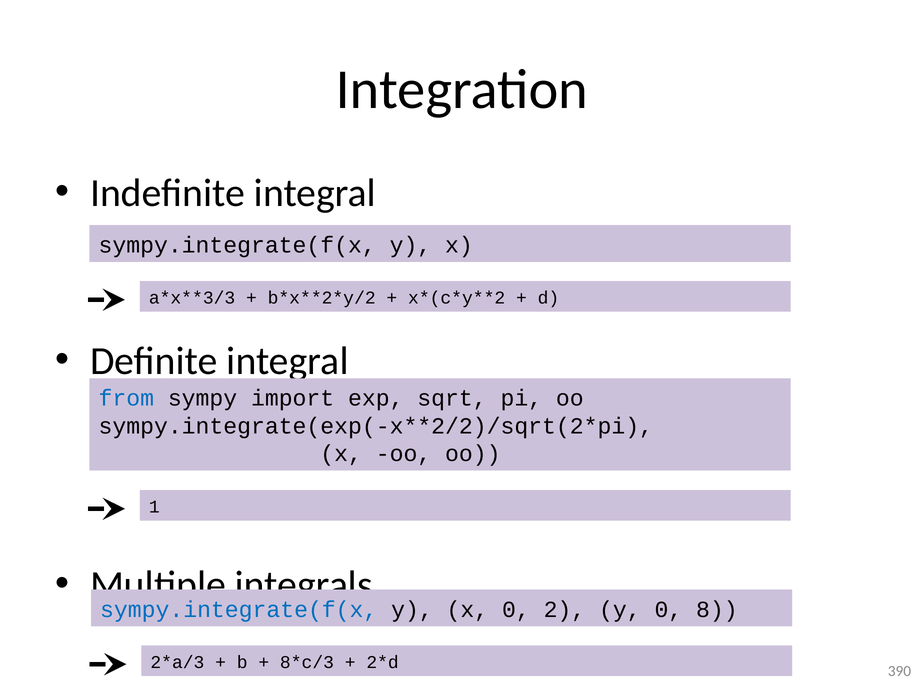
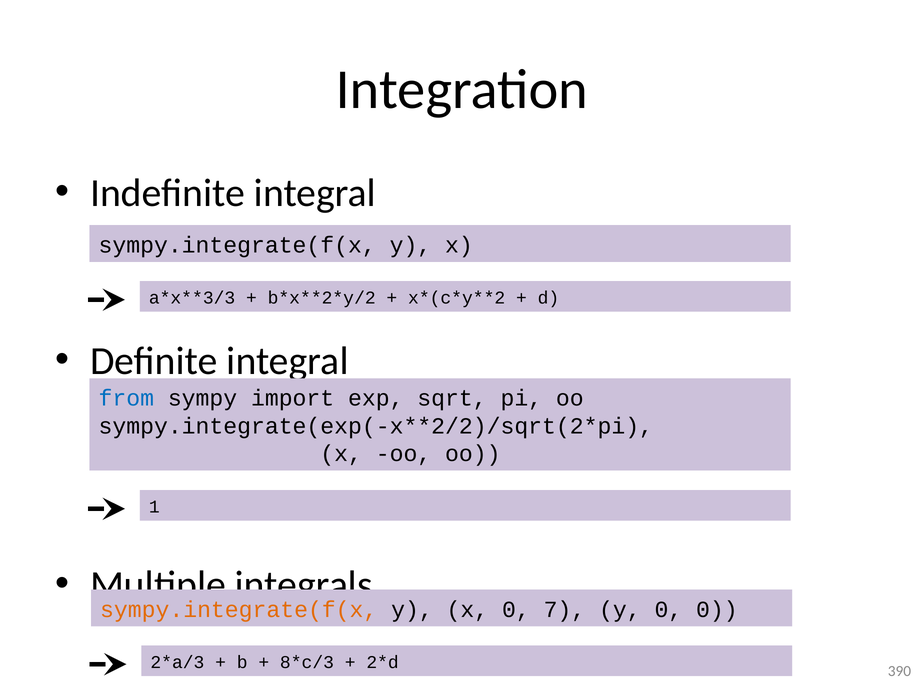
sympy.integrate(f(x at (239, 610) colour: blue -> orange
2: 2 -> 7
0 8: 8 -> 0
